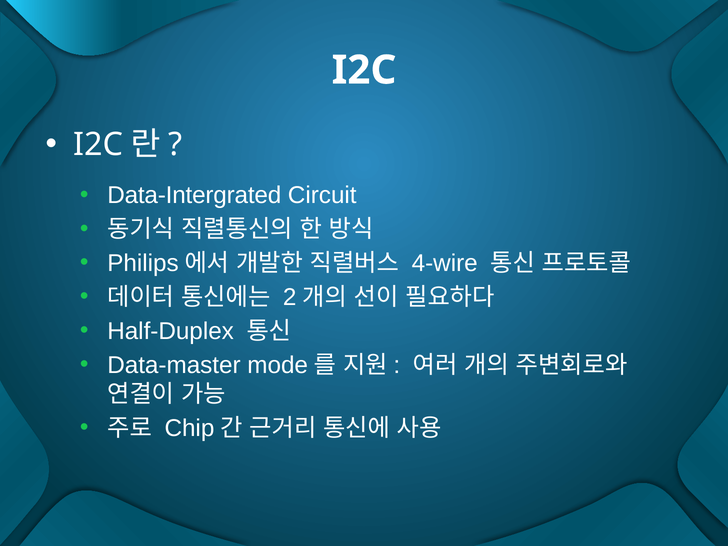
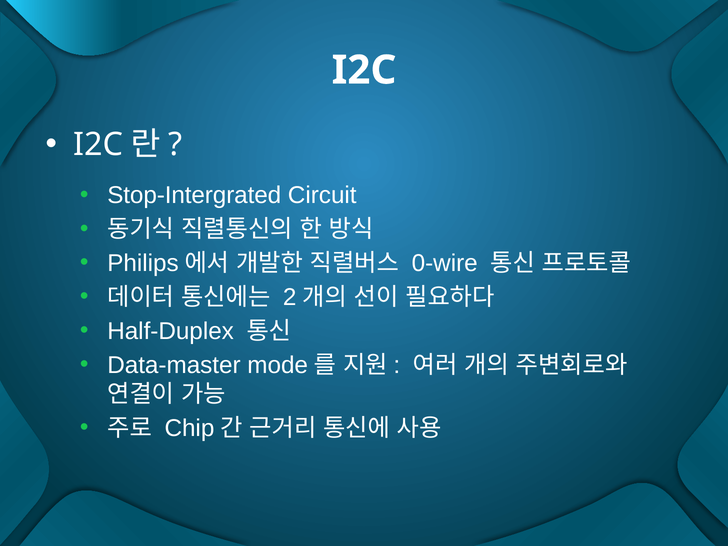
Data-Intergrated: Data-Intergrated -> Stop-Intergrated
4-wire: 4-wire -> 0-wire
